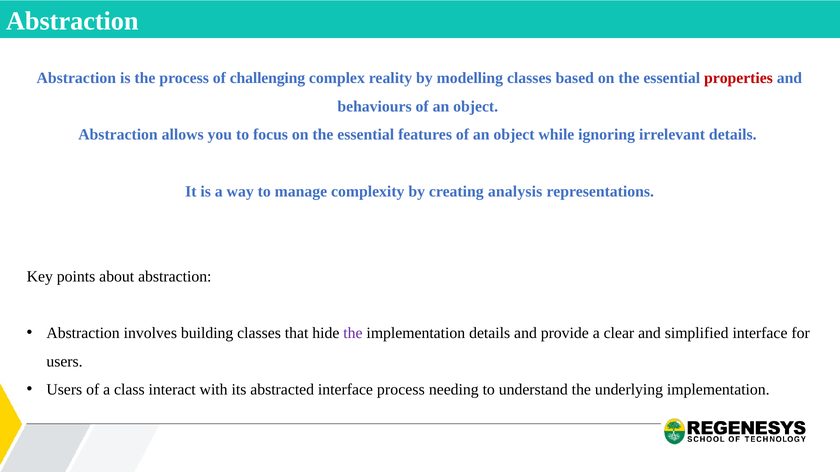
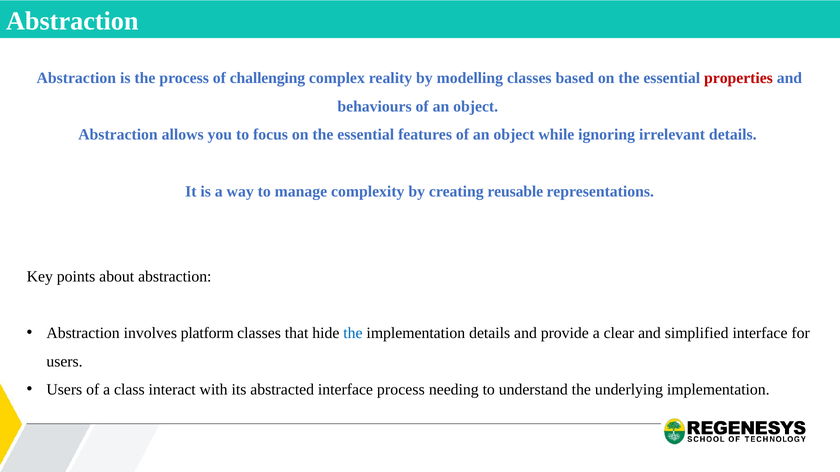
analysis: analysis -> reusable
building: building -> platform
the at (353, 333) colour: purple -> blue
